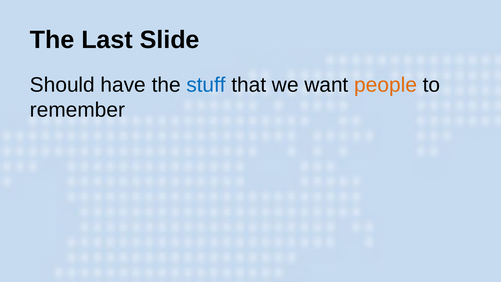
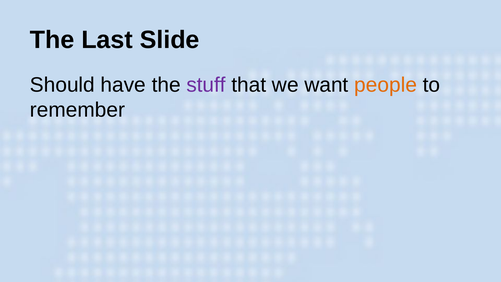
stuff colour: blue -> purple
